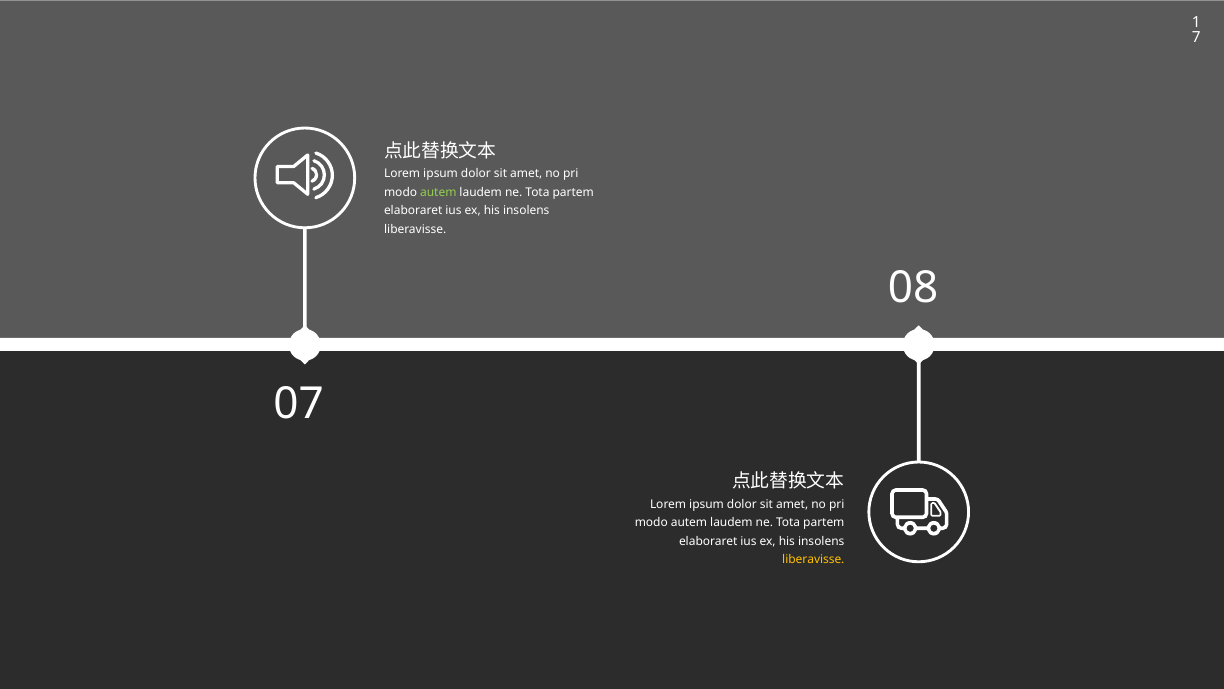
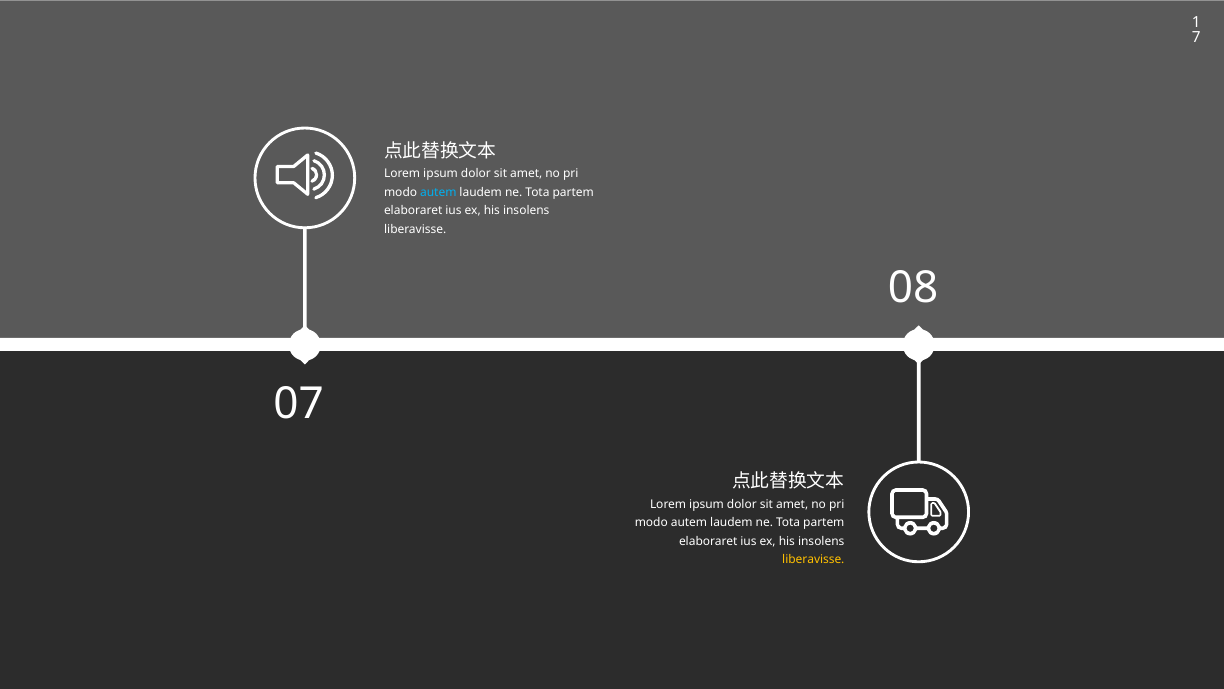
autem at (438, 192) colour: light green -> light blue
